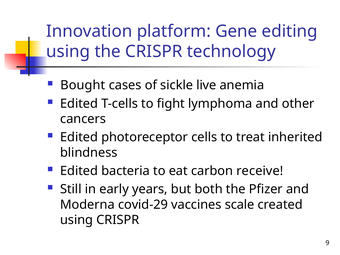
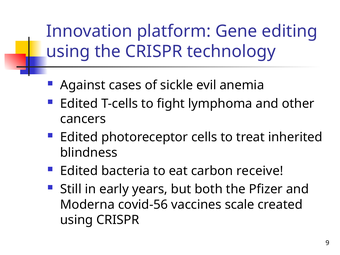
Bought: Bought -> Against
live: live -> evil
covid-29: covid-29 -> covid-56
